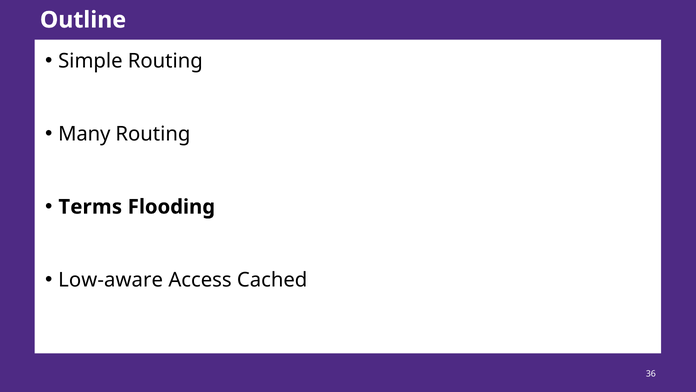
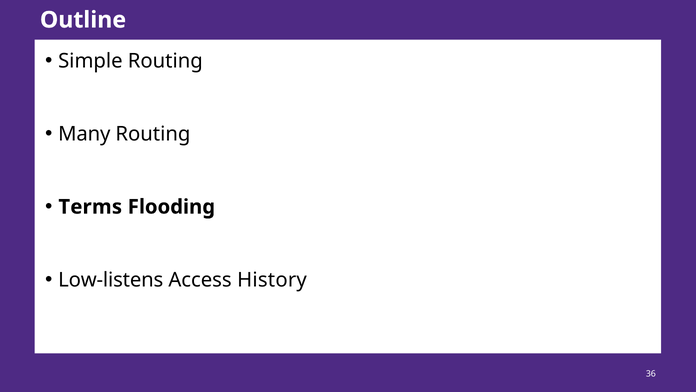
Low-aware: Low-aware -> Low-listens
Cached: Cached -> History
